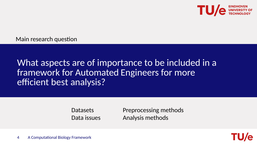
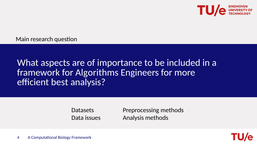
Automated: Automated -> Algorithms
